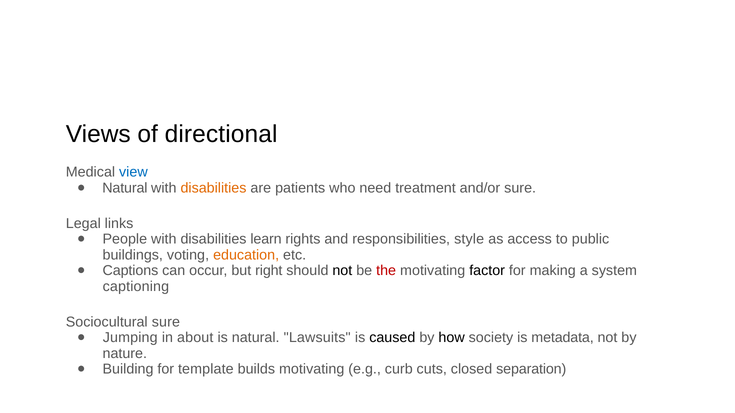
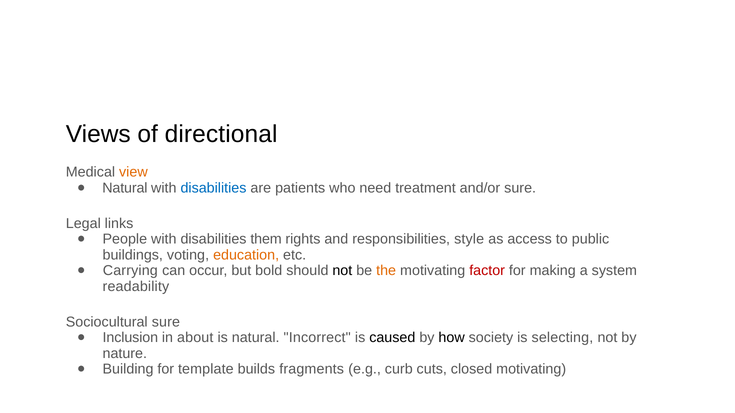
view colour: blue -> orange
disabilities at (213, 188) colour: orange -> blue
learn: learn -> them
Captions: Captions -> Carrying
right: right -> bold
the colour: red -> orange
factor colour: black -> red
captioning: captioning -> readability
Jumping: Jumping -> Inclusion
Lawsuits: Lawsuits -> Incorrect
metadata: metadata -> selecting
builds motivating: motivating -> fragments
closed separation: separation -> motivating
